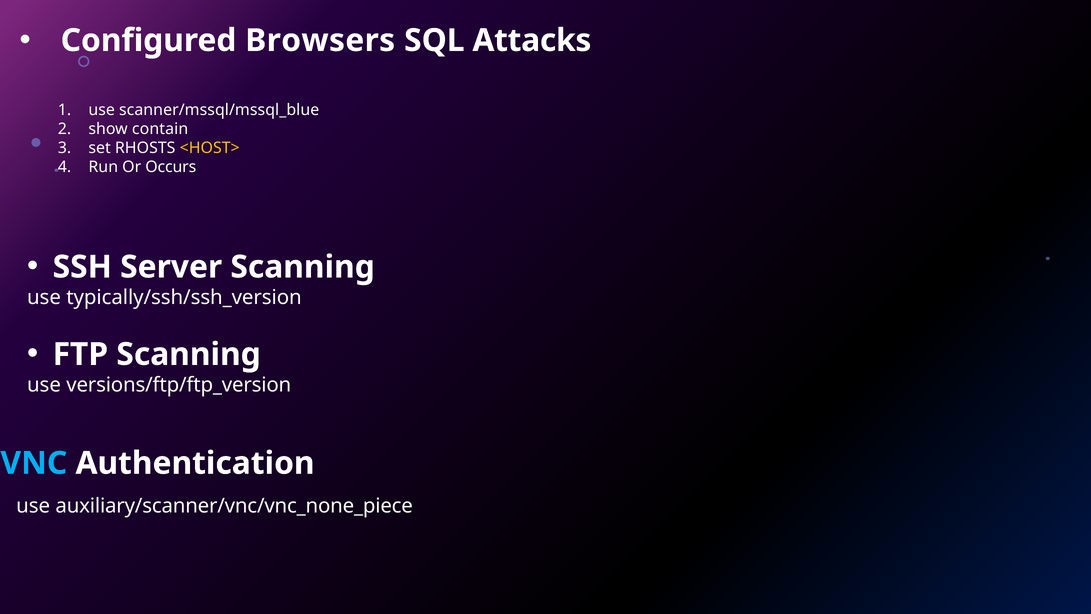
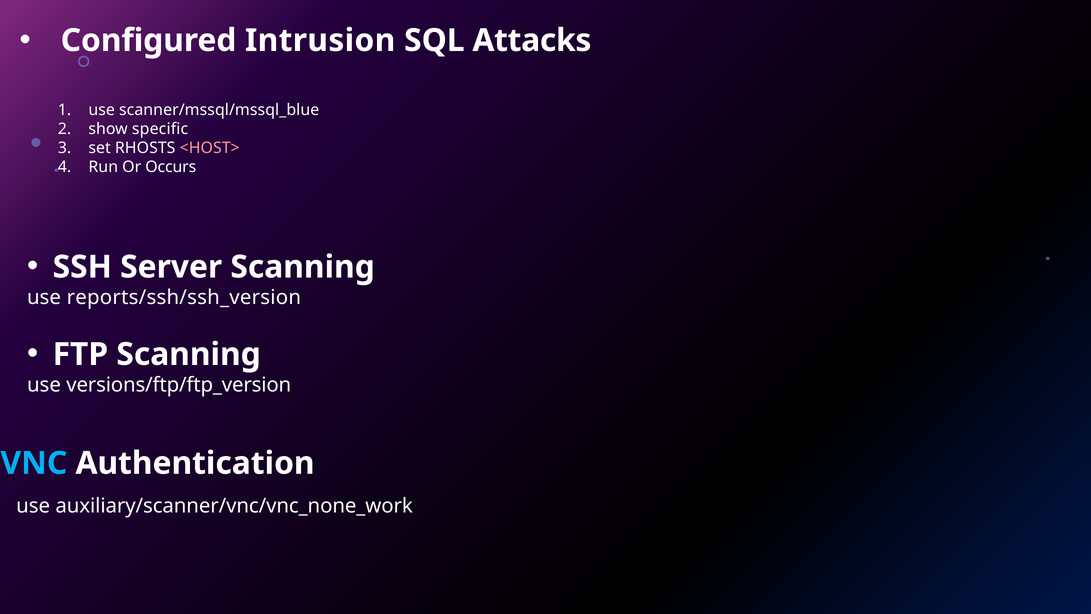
Browsers: Browsers -> Intrusion
contain: contain -> specific
<HOST> colour: yellow -> pink
typically/ssh/ssh_version: typically/ssh/ssh_version -> reports/ssh/ssh_version
auxiliary/scanner/vnc/vnc_none_piece: auxiliary/scanner/vnc/vnc_none_piece -> auxiliary/scanner/vnc/vnc_none_work
